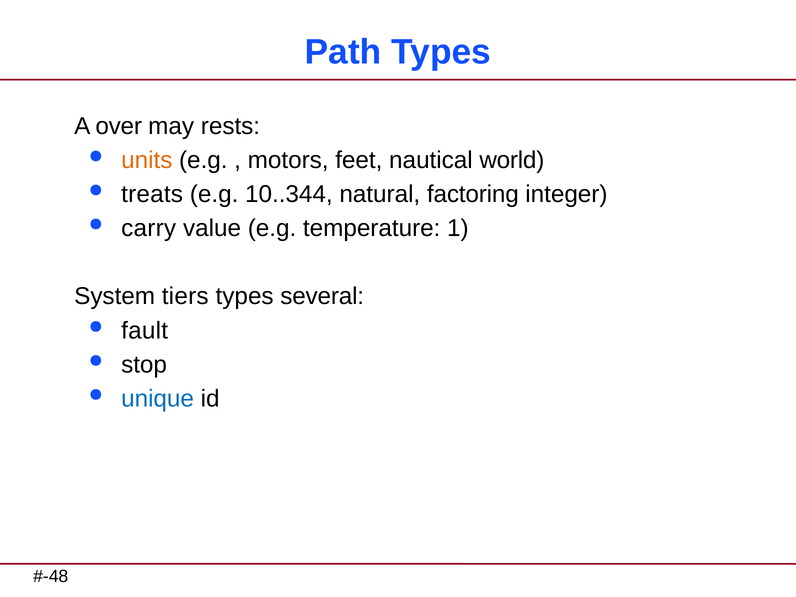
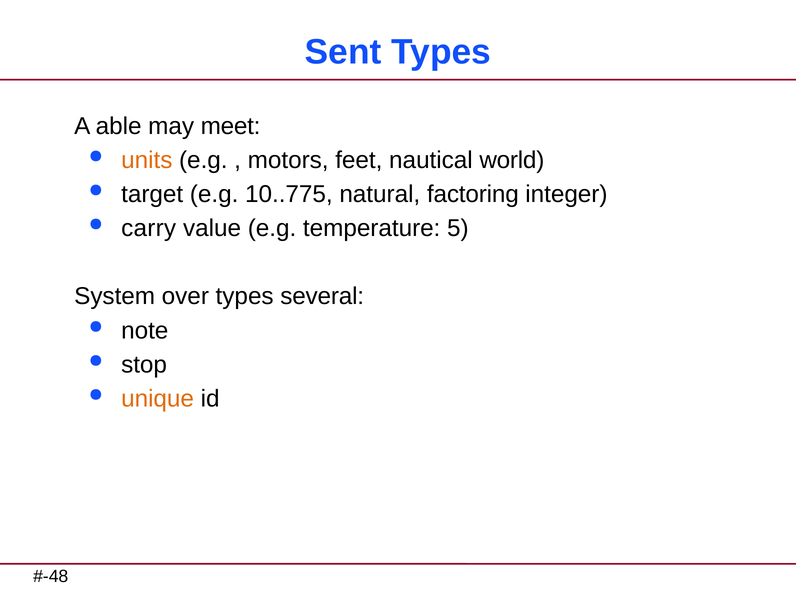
Path: Path -> Sent
over: over -> able
rests: rests -> meet
treats: treats -> target
10..344: 10..344 -> 10..775
1: 1 -> 5
tiers: tiers -> over
fault: fault -> note
unique colour: blue -> orange
